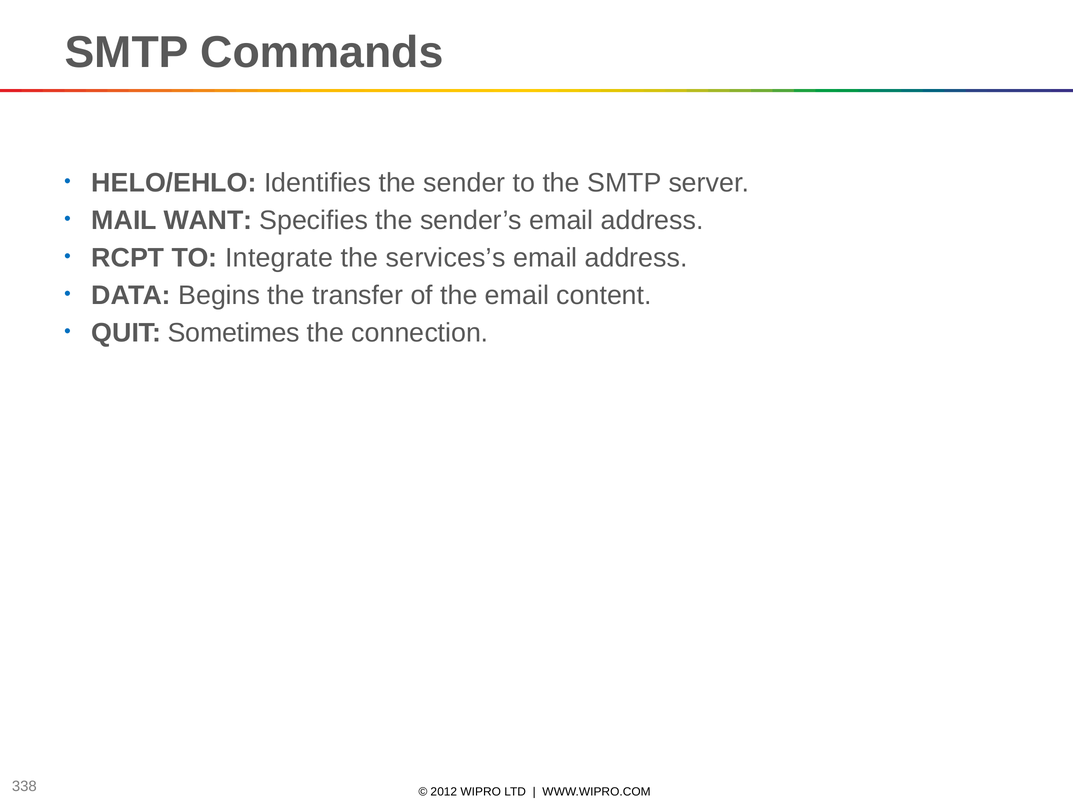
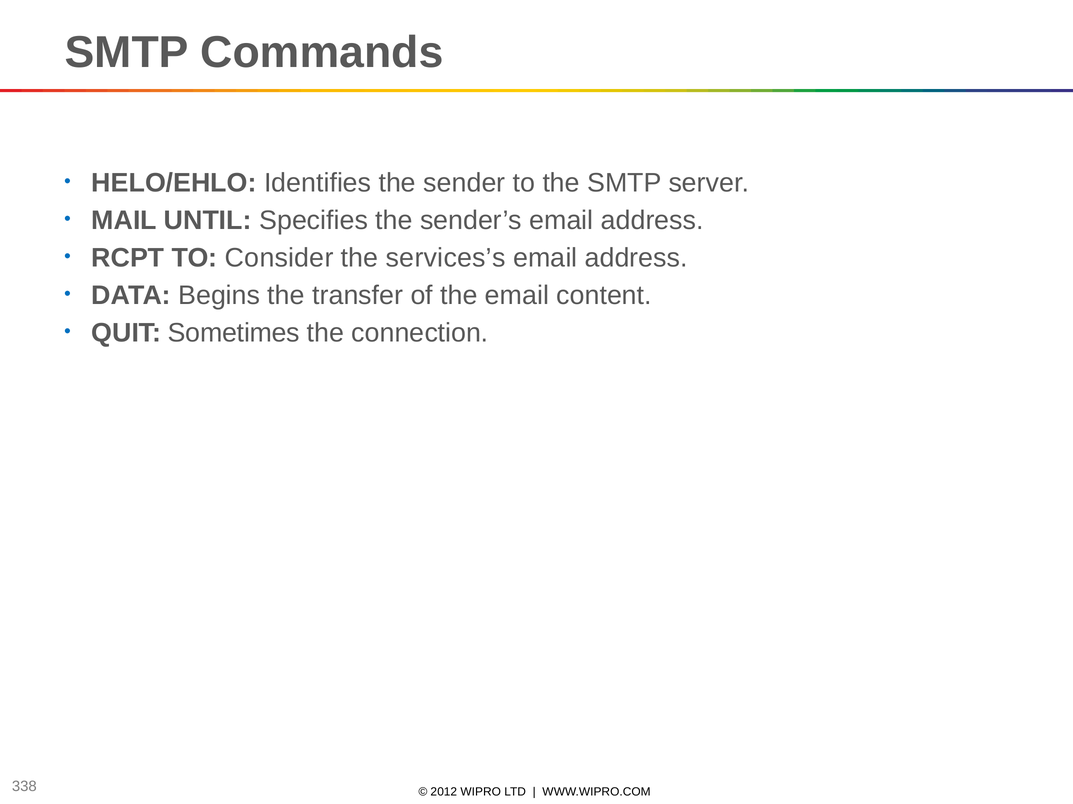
WANT: WANT -> UNTIL
Integrate: Integrate -> Consider
